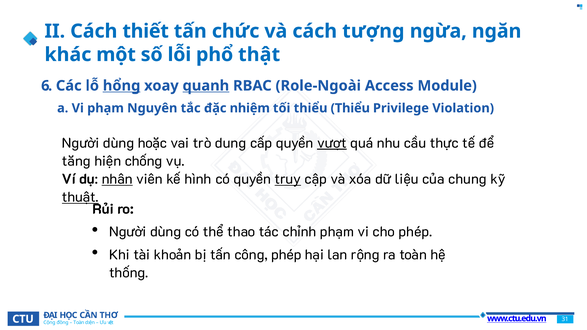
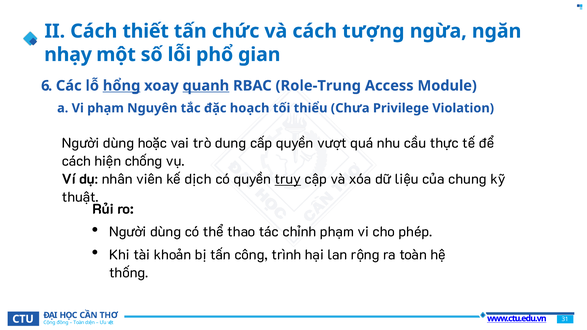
khác: khác -> nhạy
thật: thật -> gian
Role-Ngoài: Role-Ngoài -> Role-Trung
nhiệm: nhiệm -> hoạch
thiểu Thiểu: Thiểu -> Chưa
vượt underline: present -> none
tăng at (76, 161): tăng -> cách
nhân underline: present -> none
hình: hình -> dịch
thuật underline: present -> none
công phép: phép -> trình
